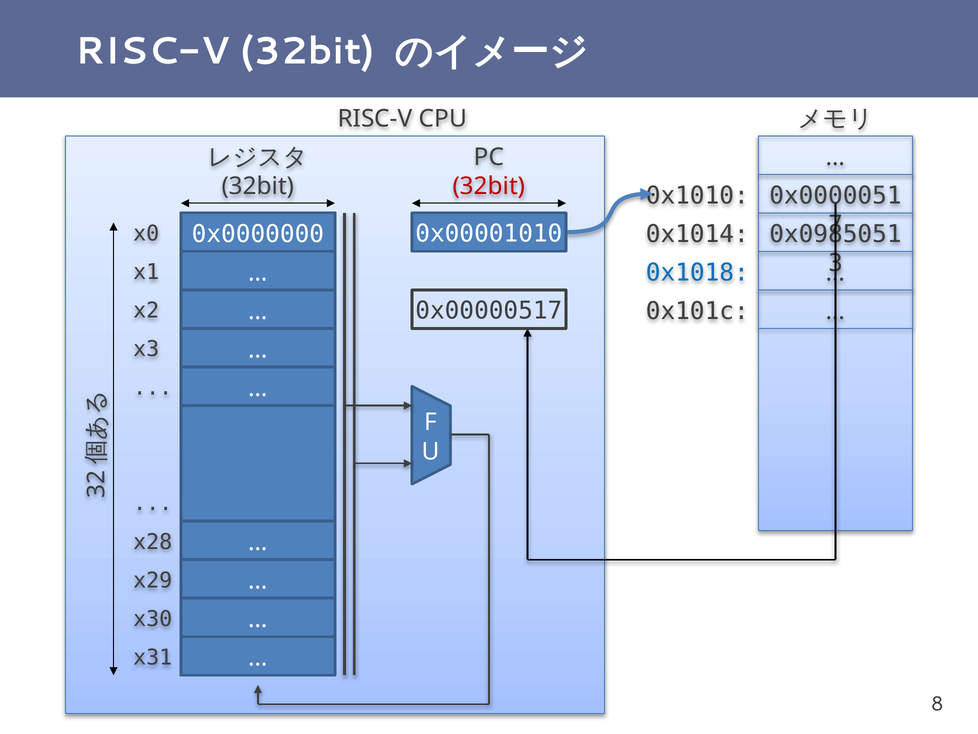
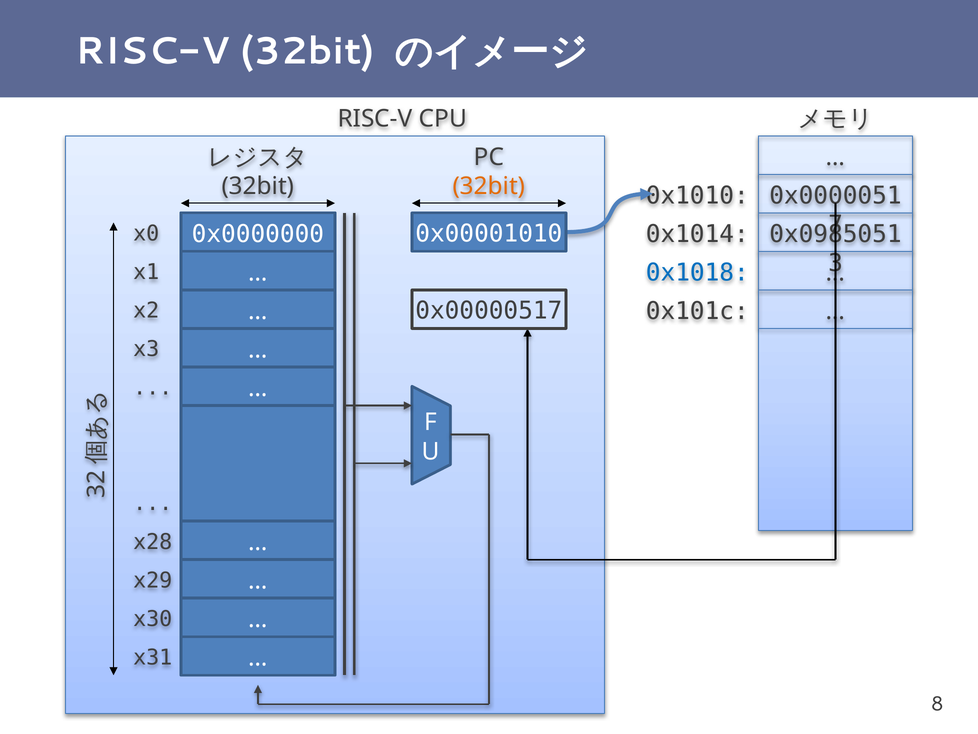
32bit at (489, 186) colour: red -> orange
